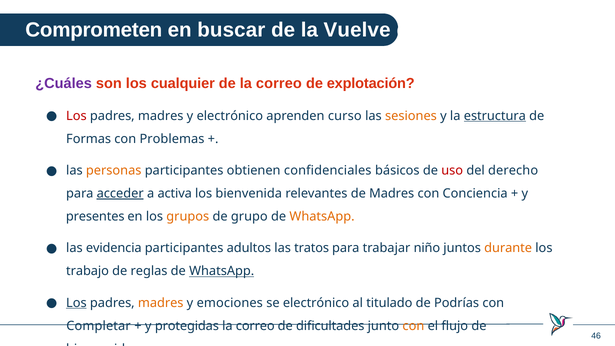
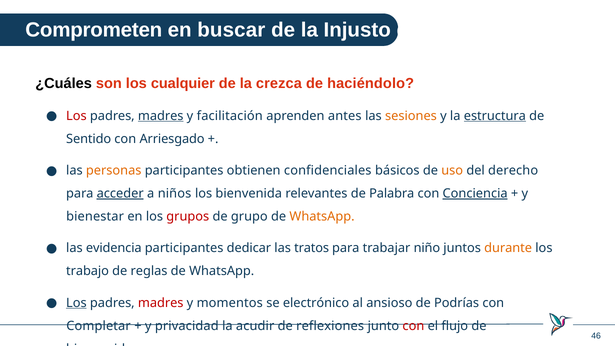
Vuelve: Vuelve -> Injusto
¿Cuáles colour: purple -> black
de la correo: correo -> crezca
explotación: explotación -> haciéndolo
madres at (161, 116) underline: none -> present
y electrónico: electrónico -> facilitación
curso: curso -> antes
Formas: Formas -> Sentido
Problemas: Problemas -> Arriesgado
uso colour: red -> orange
activa: activa -> niños
de Madres: Madres -> Palabra
Conciencia underline: none -> present
presentes: presentes -> bienestar
grupos colour: orange -> red
adultos: adultos -> dedicar
WhatsApp at (222, 271) underline: present -> none
madres at (161, 303) colour: orange -> red
emociones: emociones -> momentos
titulado: titulado -> ansioso
protegidas: protegidas -> privacidad
correo at (255, 326): correo -> acudir
dificultades: dificultades -> reflexiones
con at (413, 326) colour: orange -> red
